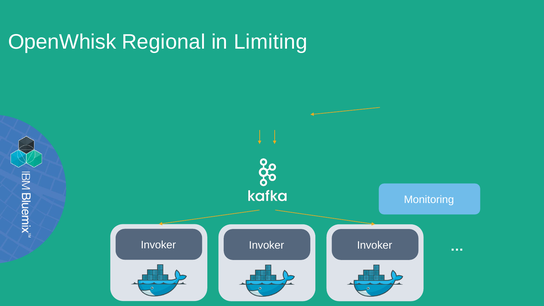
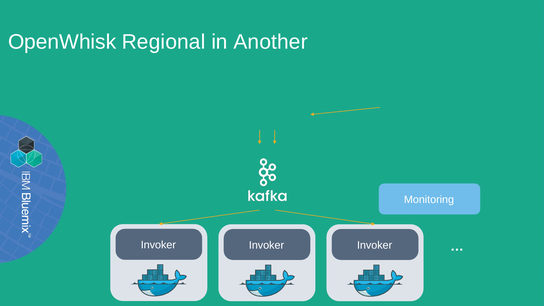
Limiting: Limiting -> Another
